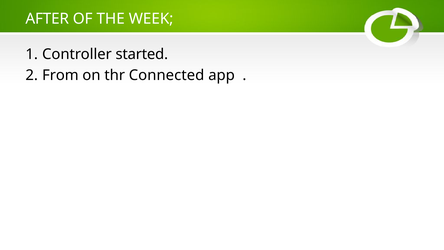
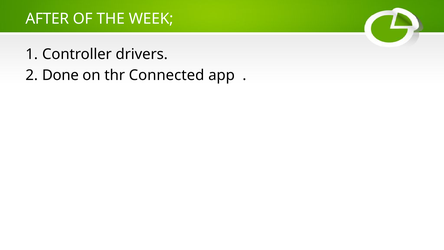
started: started -> drivers
From: From -> Done
